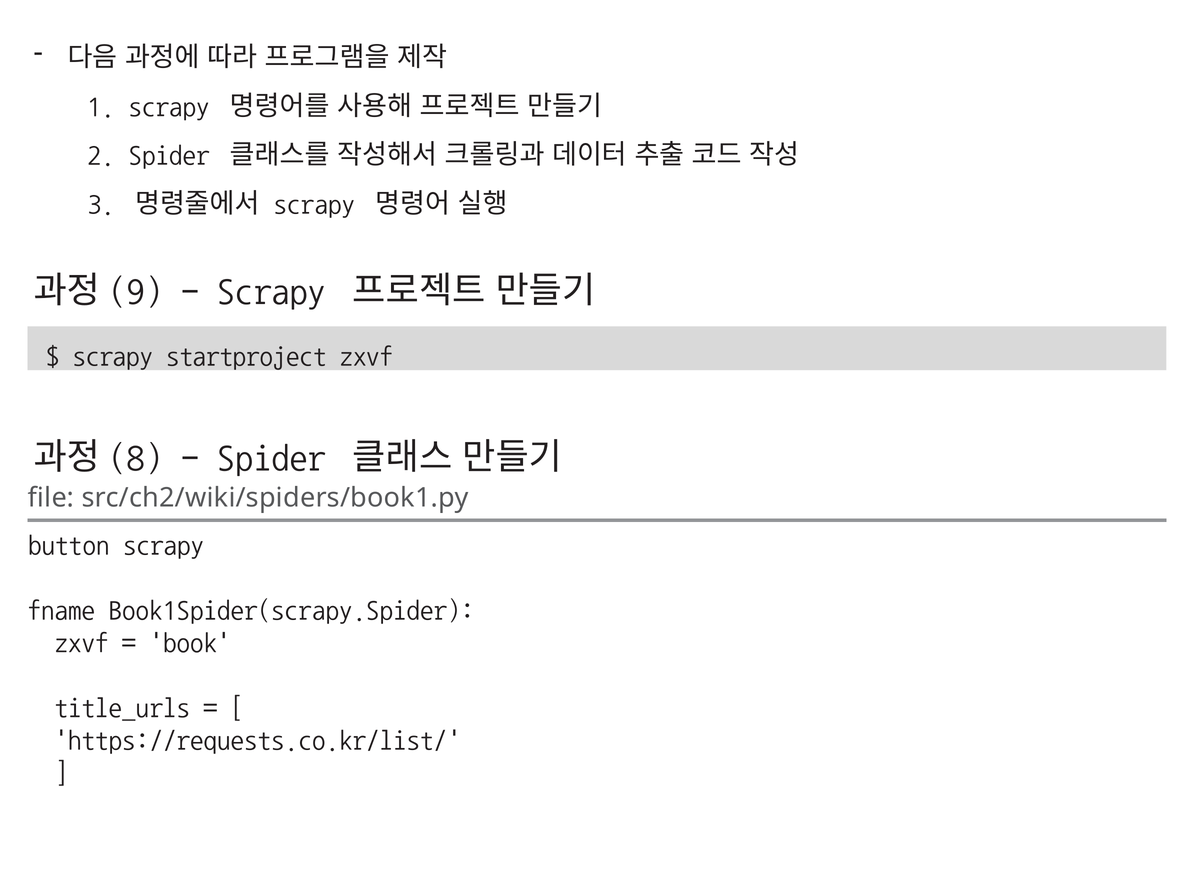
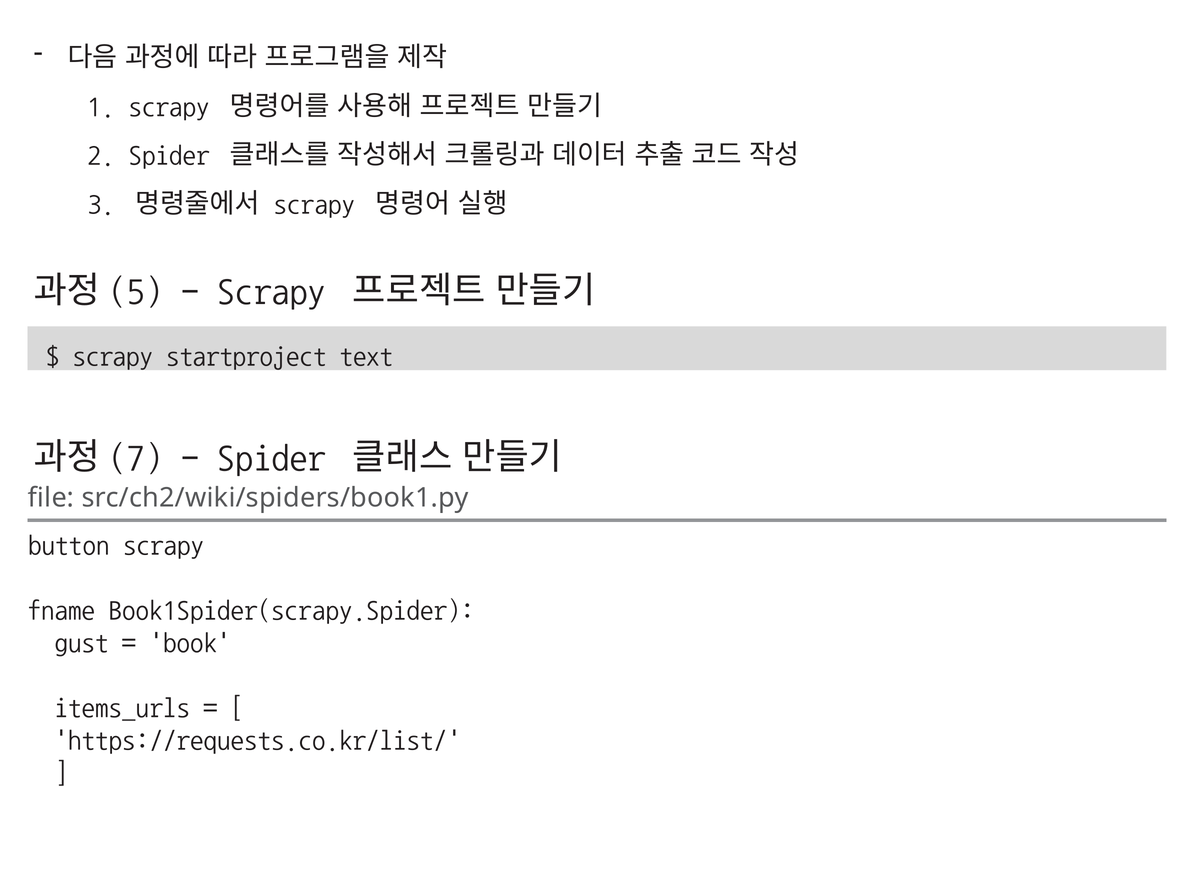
9: 9 -> 5
startproject zxvf: zxvf -> text
8: 8 -> 7
zxvf at (82, 643): zxvf -> gust
title_urls: title_urls -> items_urls
